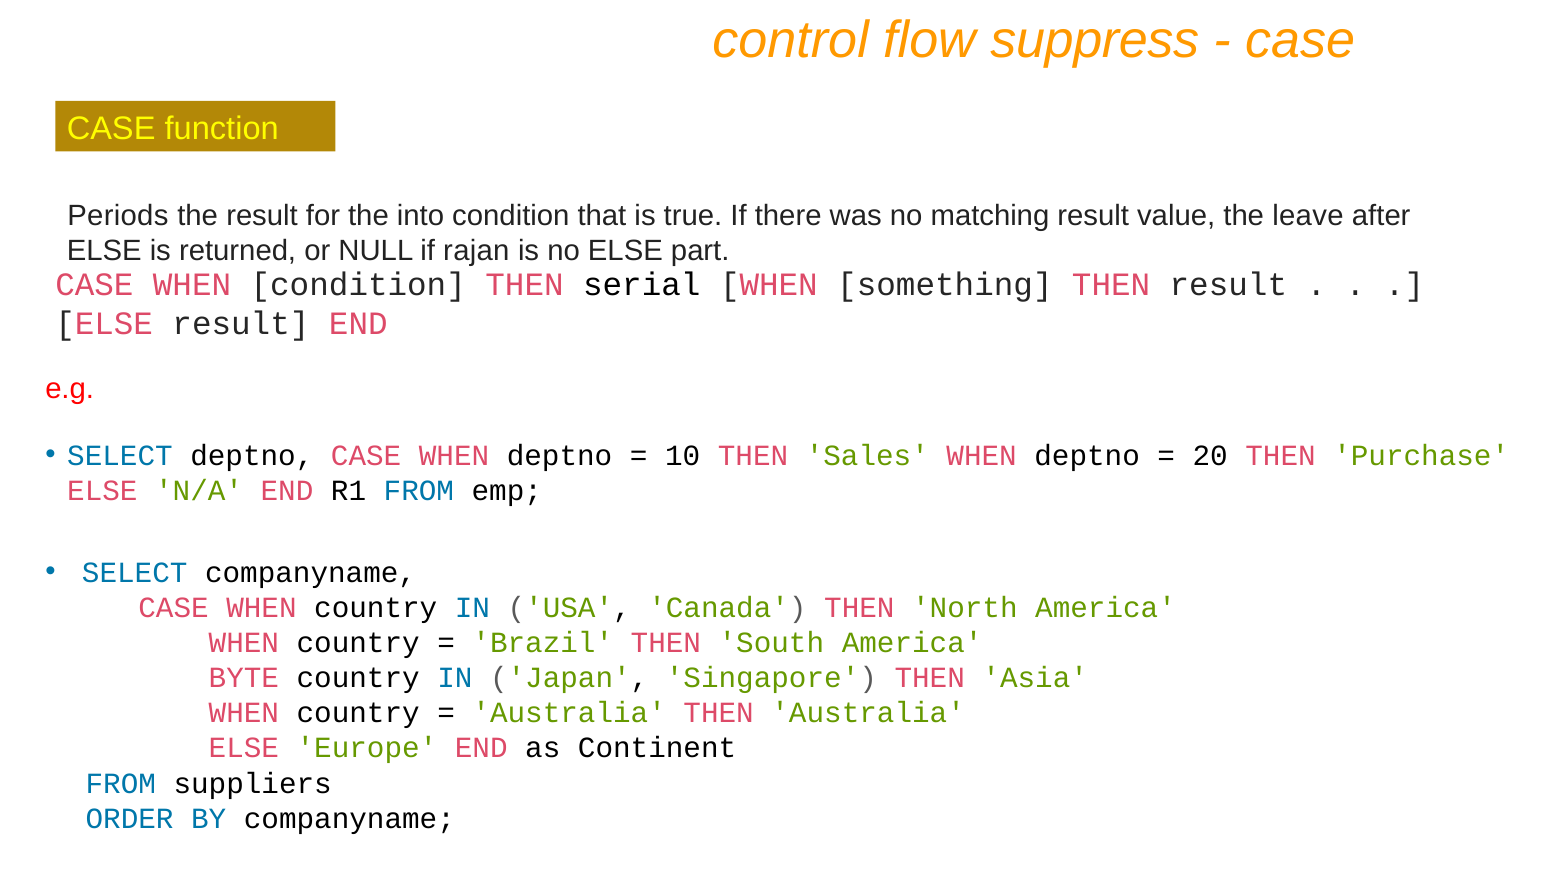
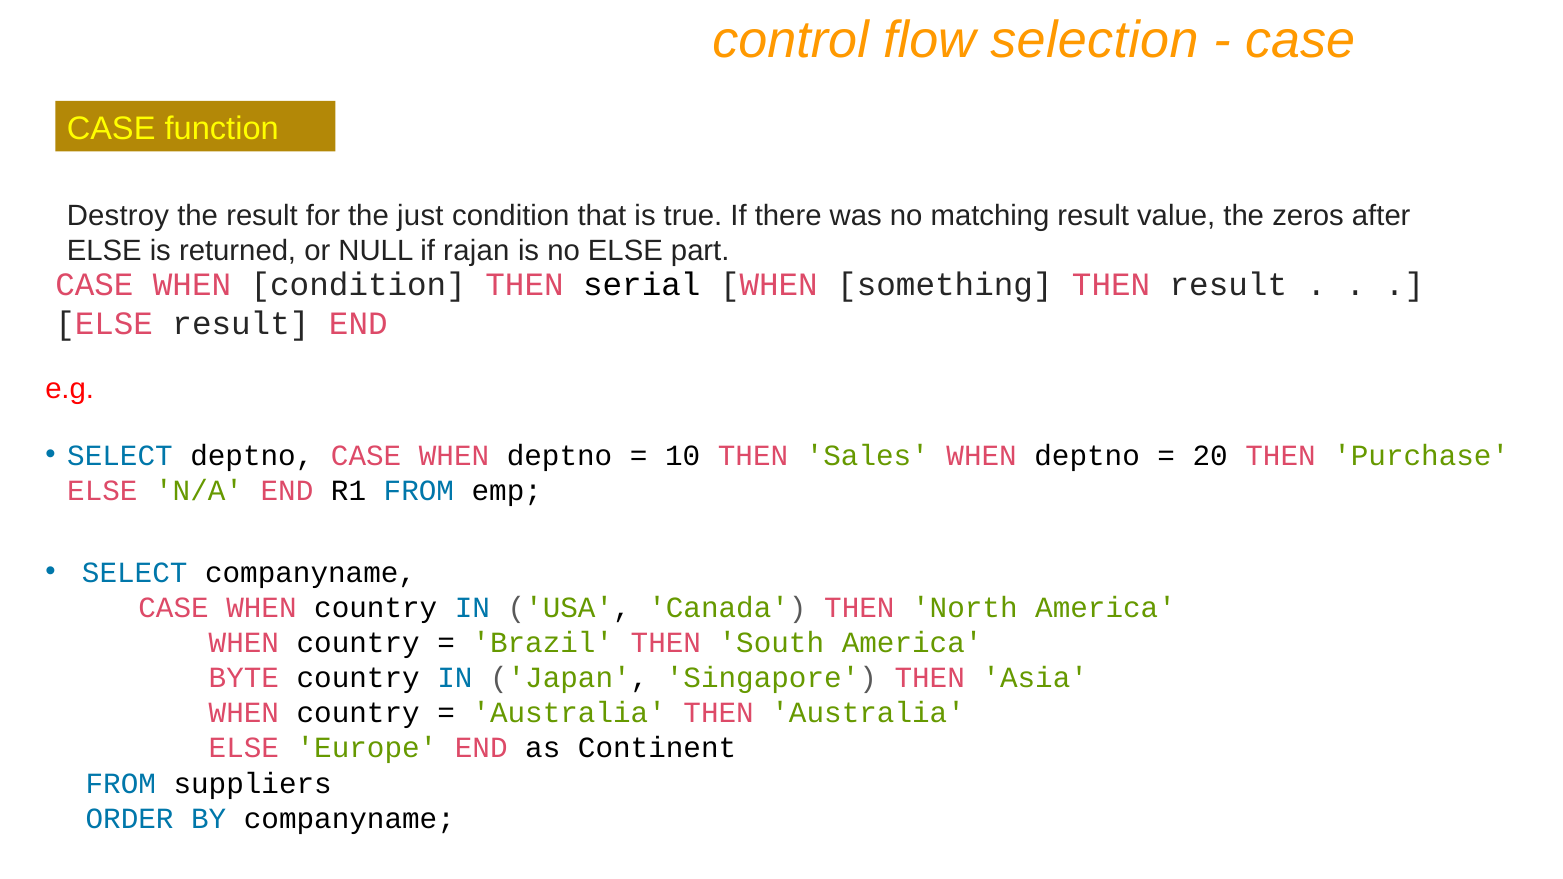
suppress: suppress -> selection
Periods: Periods -> Destroy
into: into -> just
leave: leave -> zeros
